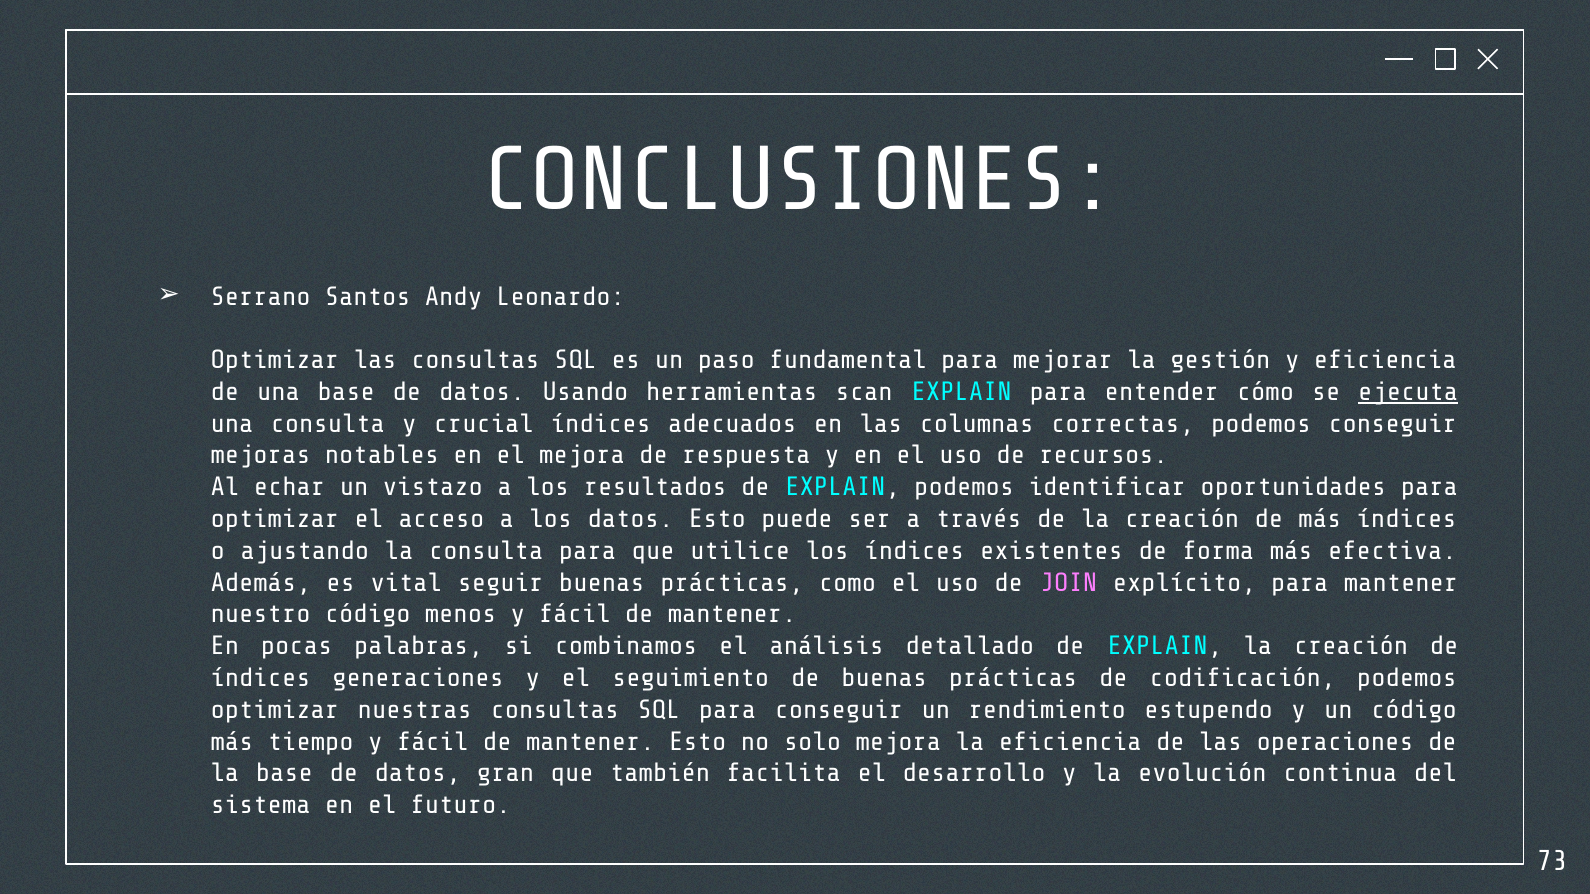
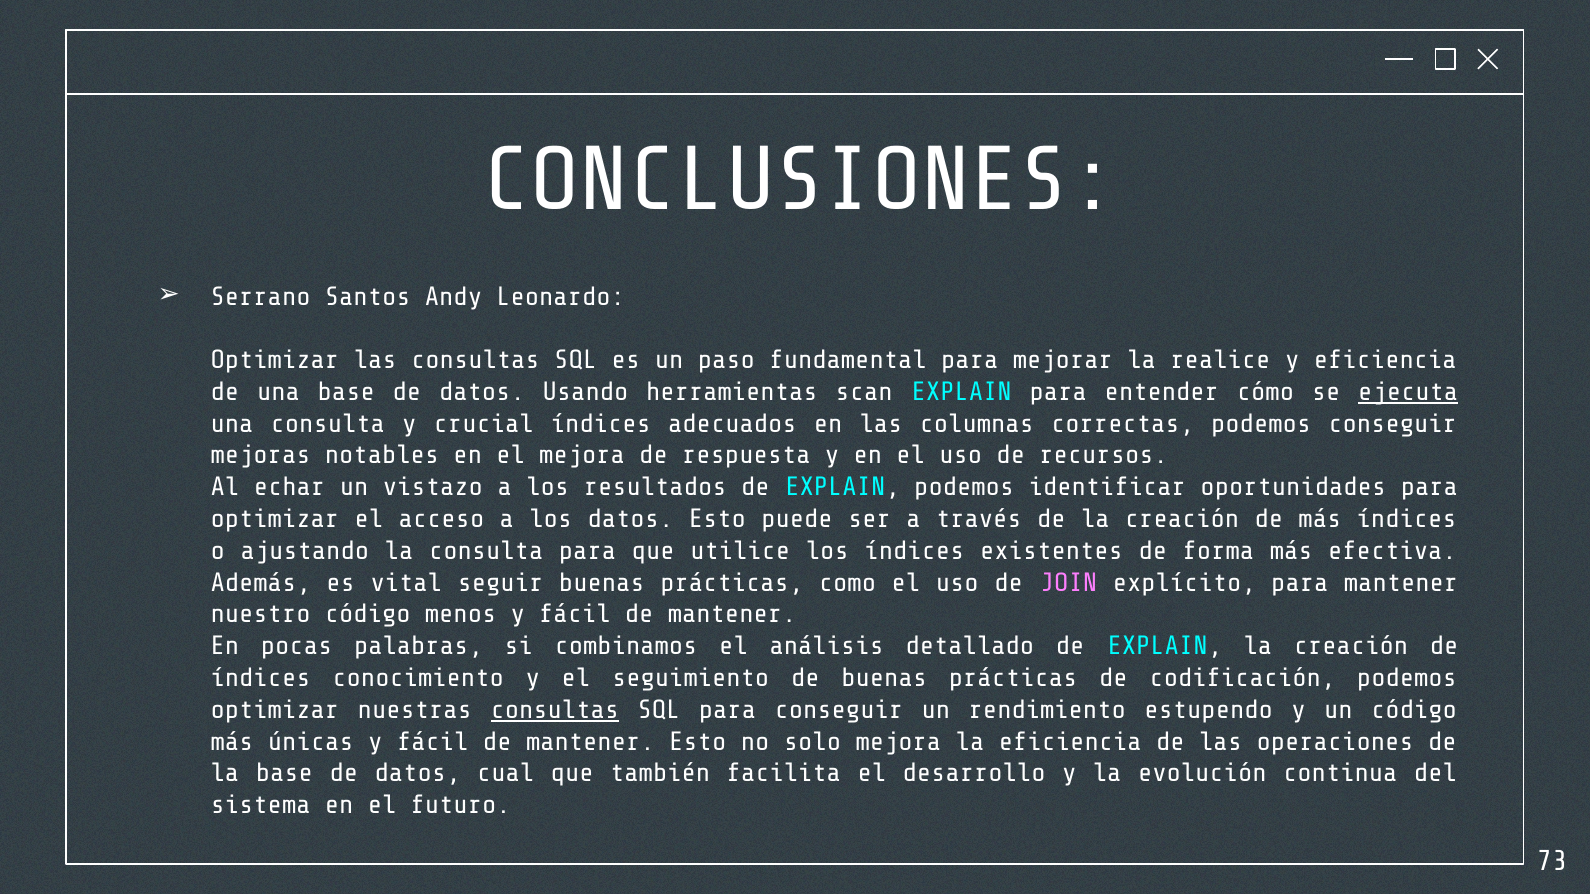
gestión: gestión -> realice
generaciones: generaciones -> conocimiento
consultas at (555, 710) underline: none -> present
tiempo: tiempo -> únicas
gran: gran -> cual
